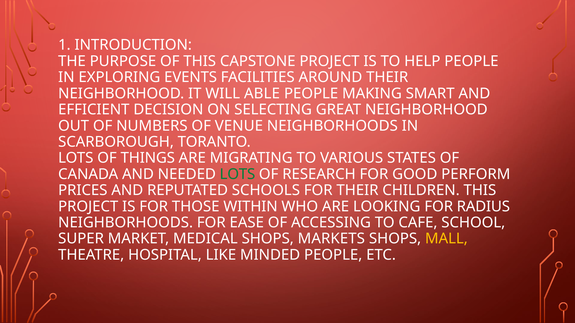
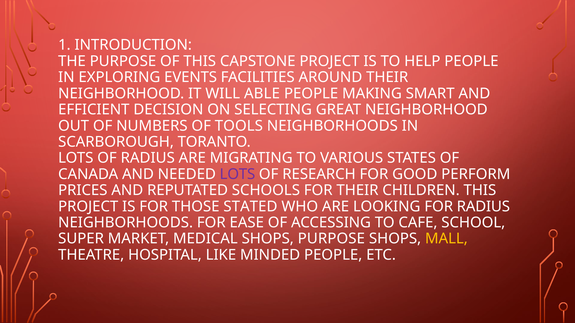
VENUE: VENUE -> TOOLS
OF THINGS: THINGS -> RADIUS
LOTS at (237, 174) colour: green -> purple
WITHIN: WITHIN -> STATED
SHOPS MARKETS: MARKETS -> PURPOSE
